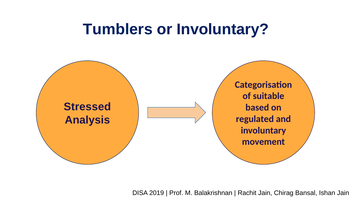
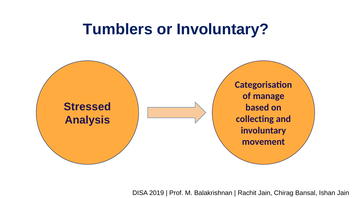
suitable: suitable -> manage
regulated: regulated -> collecting
